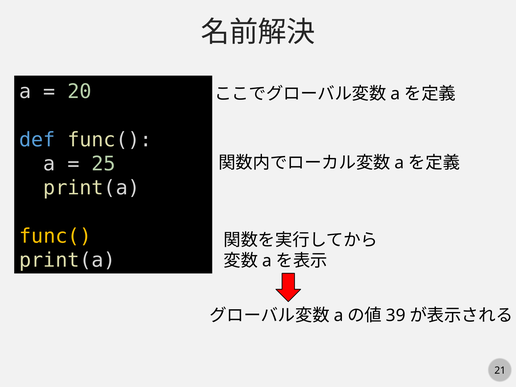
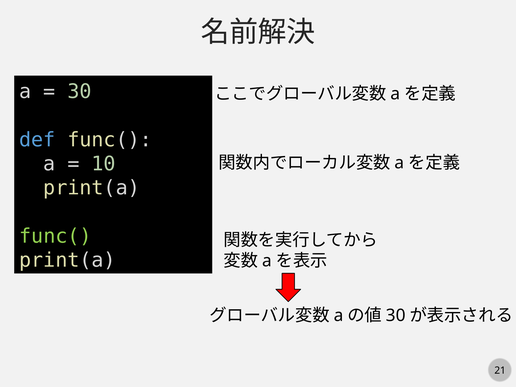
20 at (80, 92): 20 -> 30
25: 25 -> 10
func( at (55, 236) colour: yellow -> light green
39 at (396, 316): 39 -> 30
